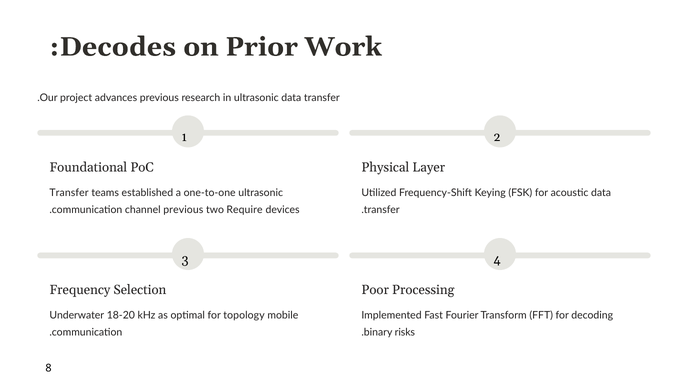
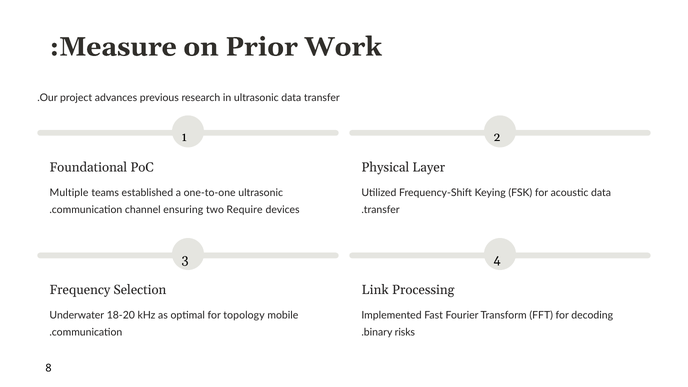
Decodes: Decodes -> Measure
Transfer at (69, 193): Transfer -> Multiple
channel previous: previous -> ensuring
Poor: Poor -> Link
